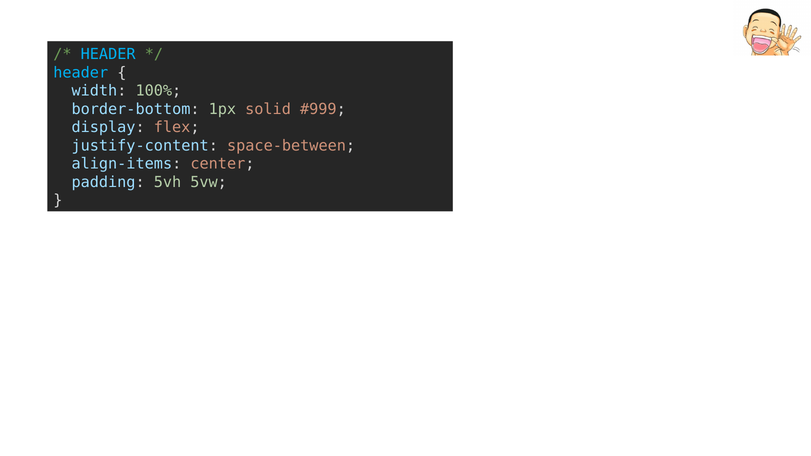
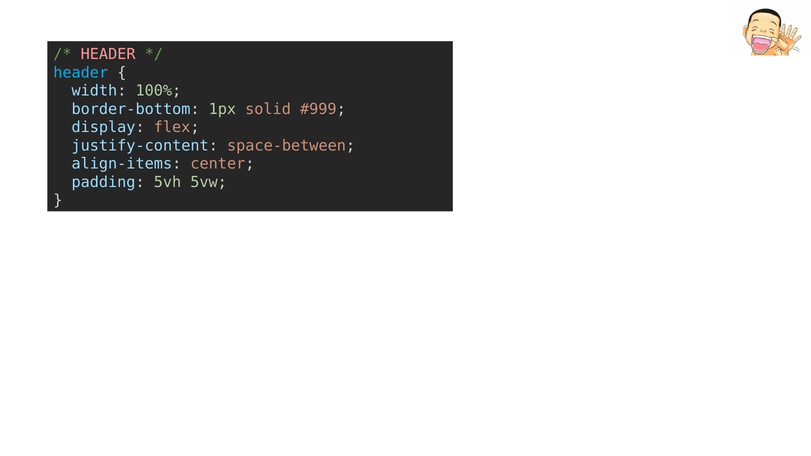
HEADER at (108, 54) colour: light blue -> pink
